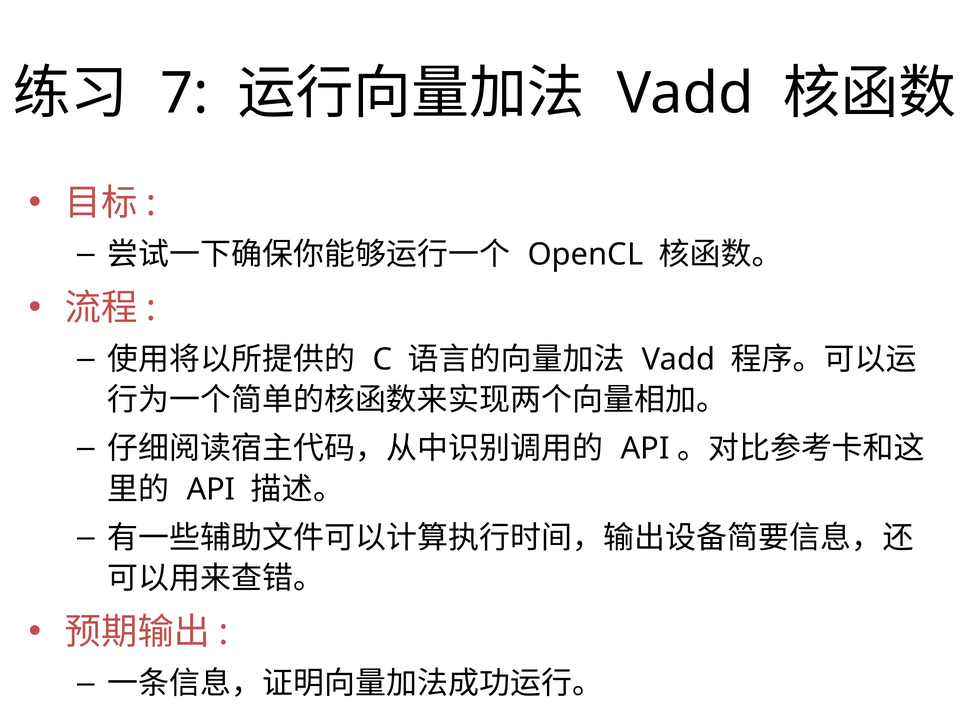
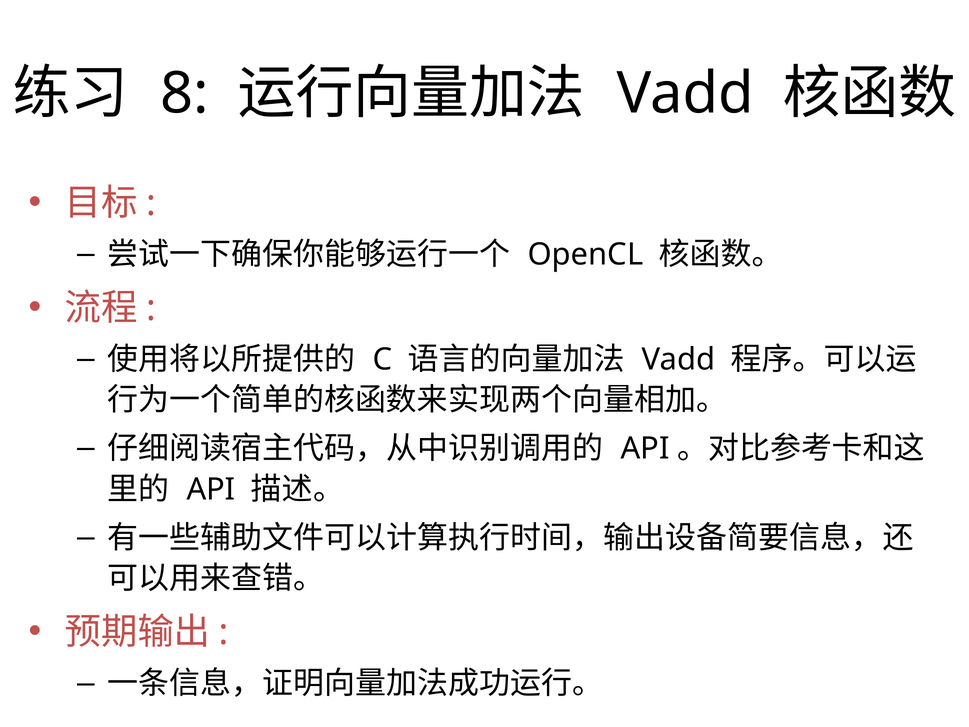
7: 7 -> 8
